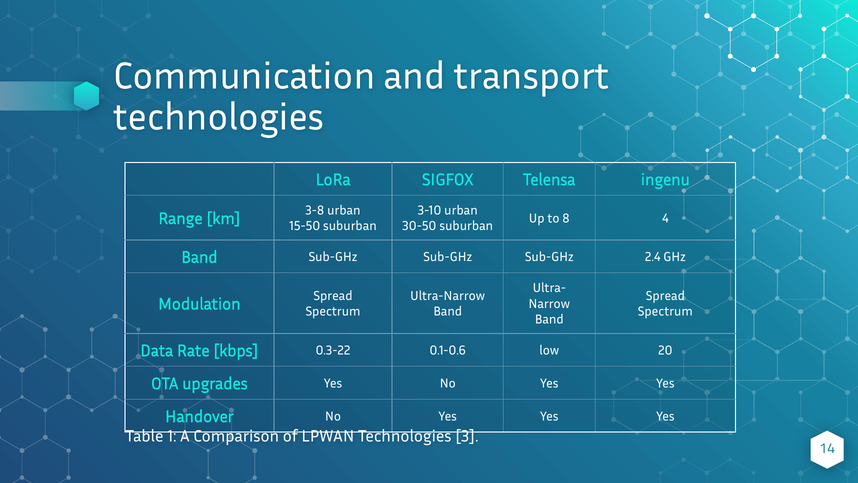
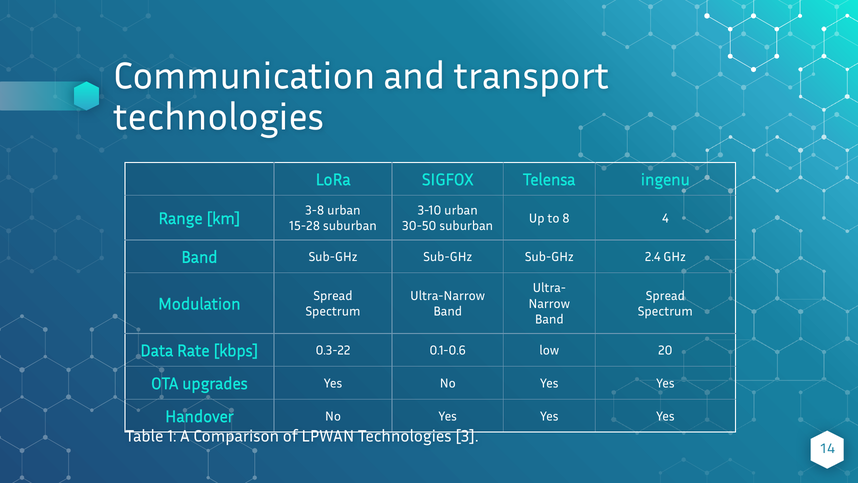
15-50: 15-50 -> 15-28
